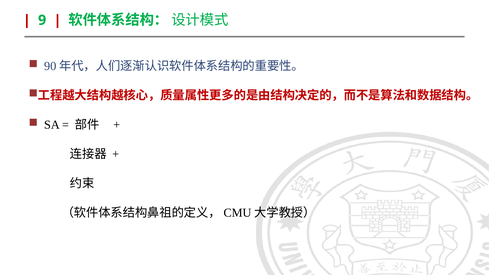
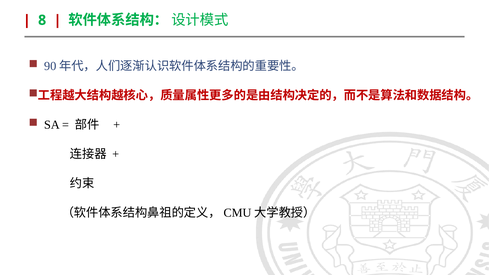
9: 9 -> 8
